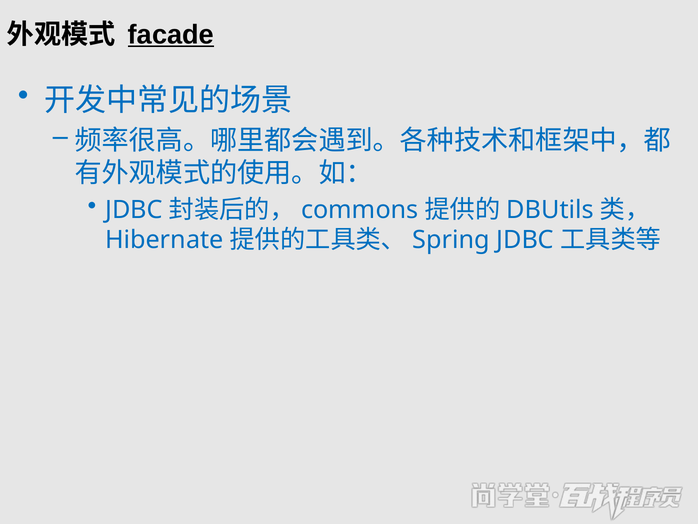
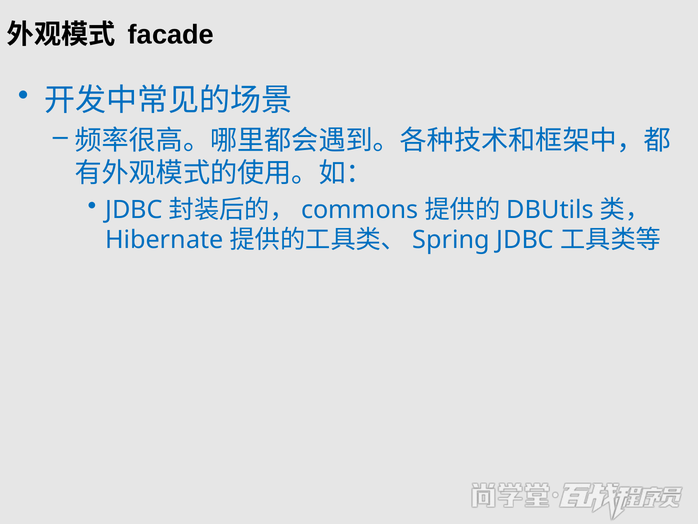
facade underline: present -> none
